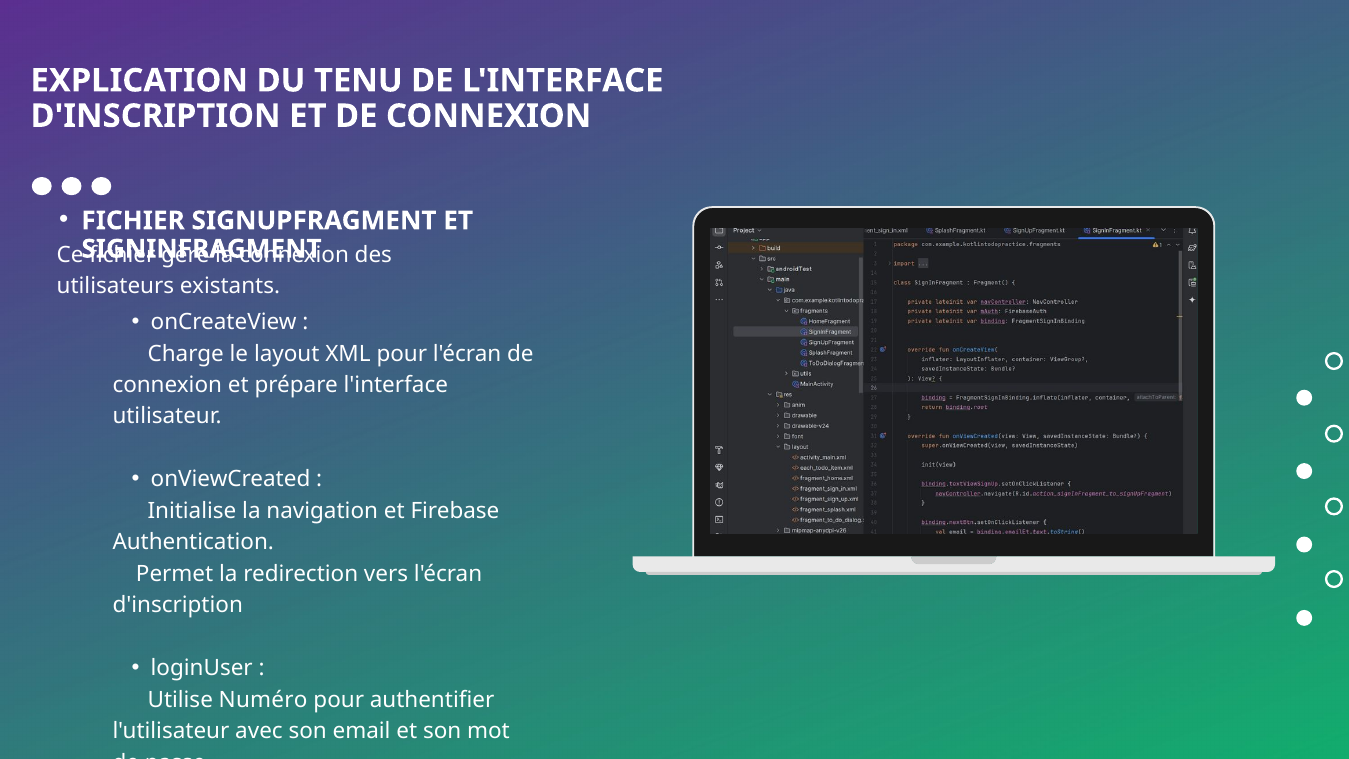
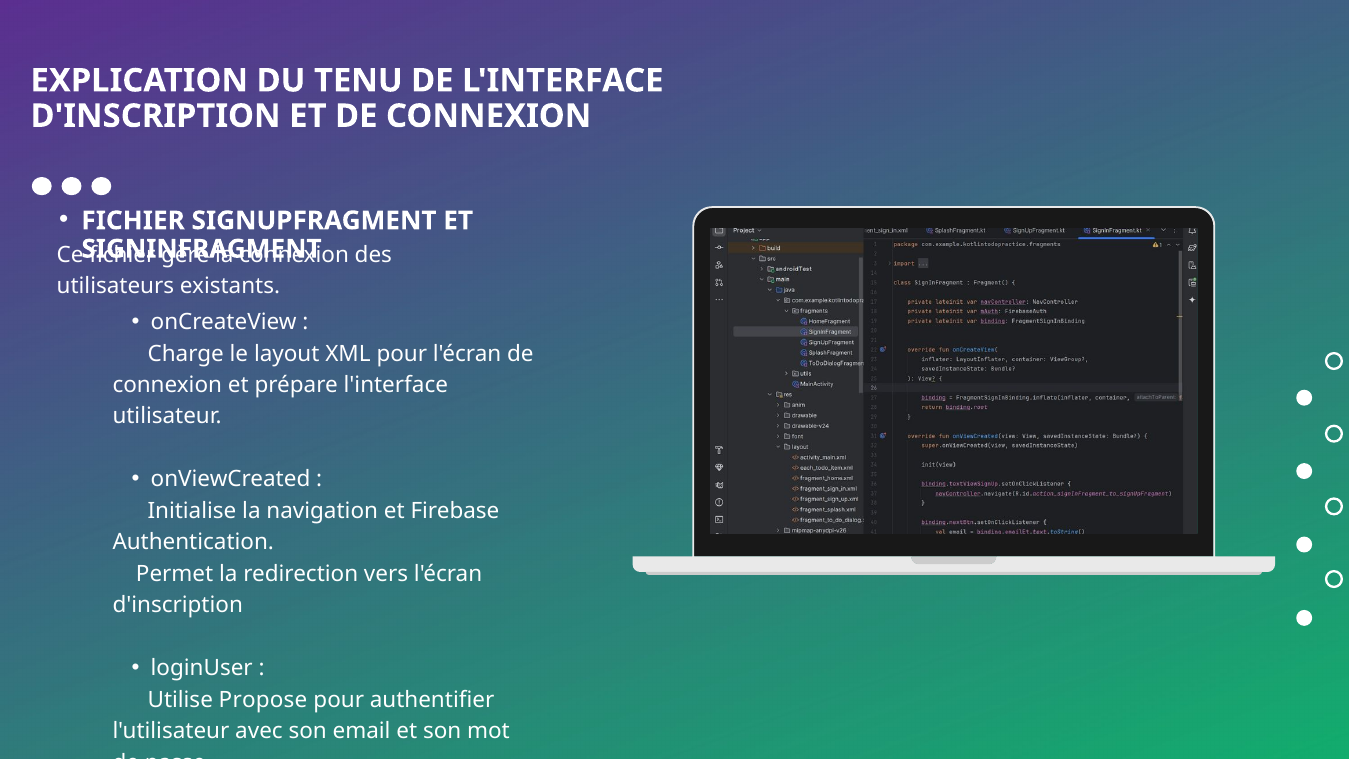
Numéro: Numéro -> Propose
